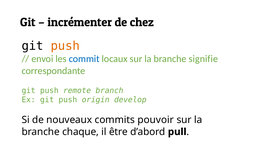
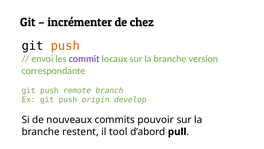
commit colour: blue -> purple
signifie: signifie -> version
chaque: chaque -> restent
être: être -> tool
